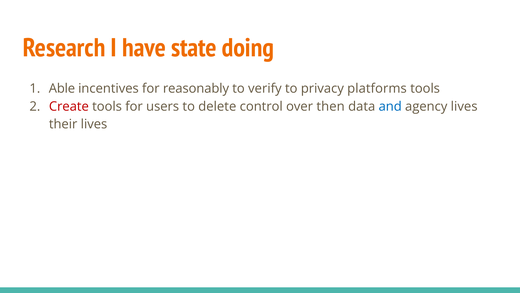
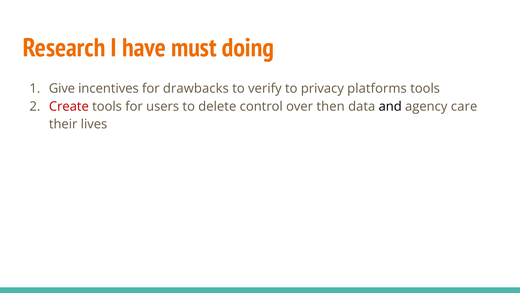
state: state -> must
Able: Able -> Give
reasonably: reasonably -> drawbacks
and colour: blue -> black
agency lives: lives -> care
